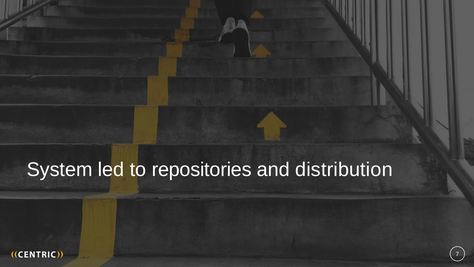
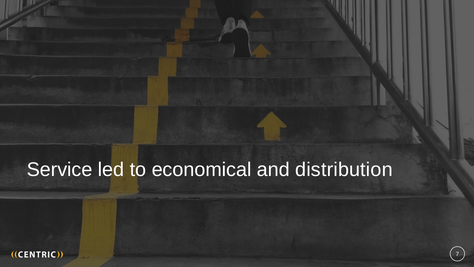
System: System -> Service
repositories: repositories -> economical
